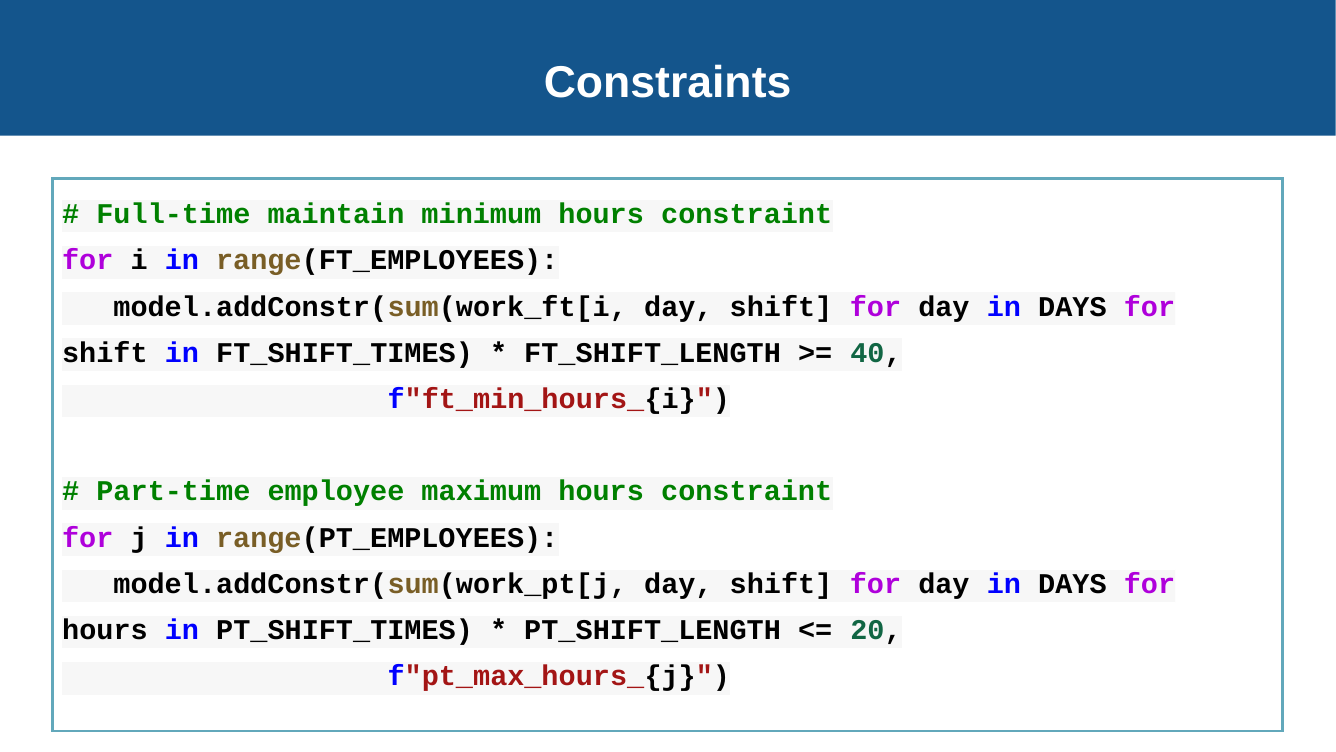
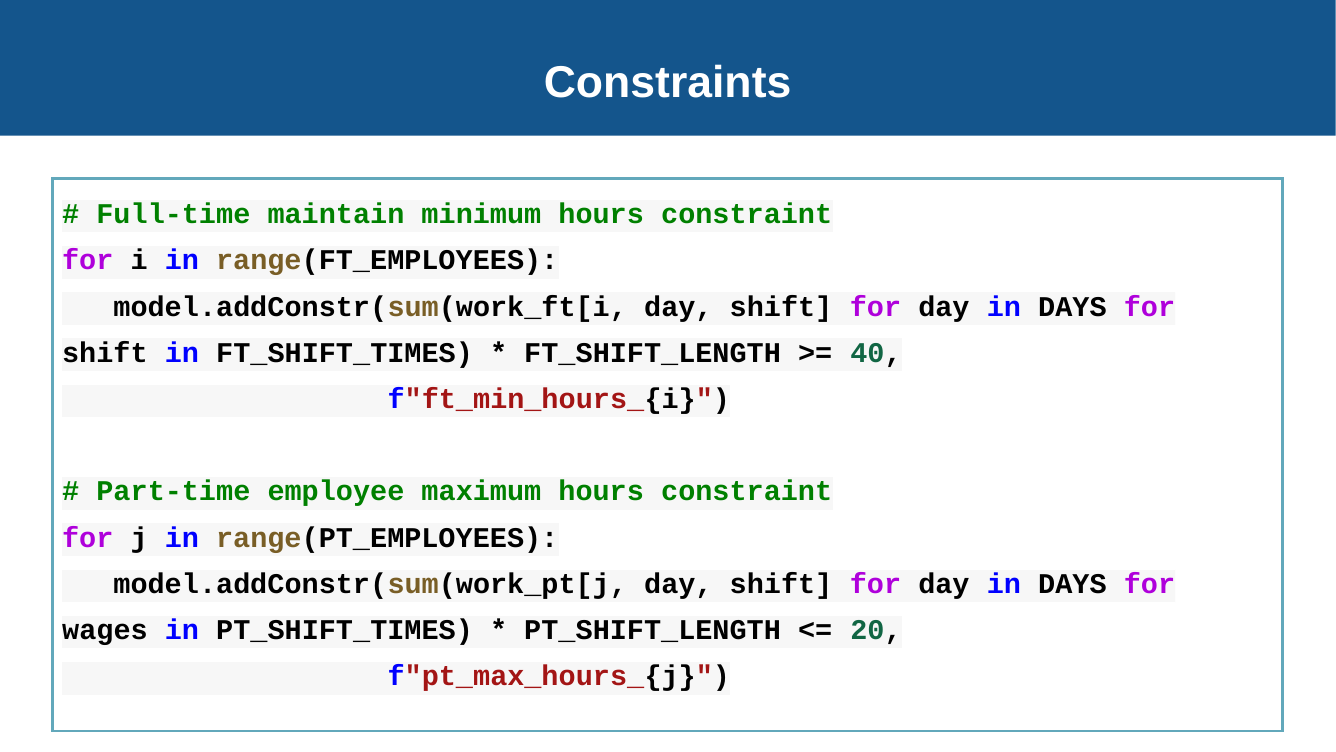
hours at (105, 630): hours -> wages
